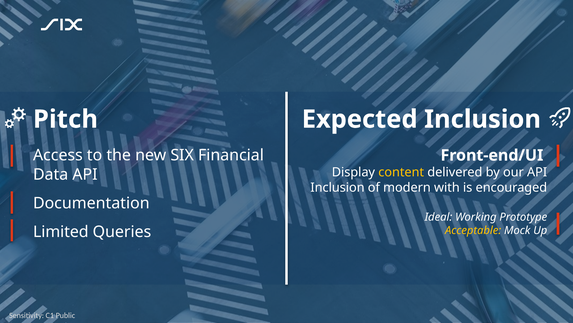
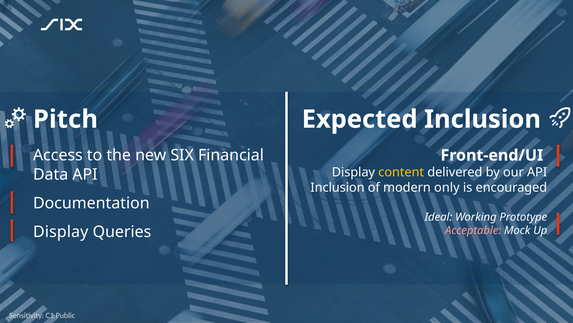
with: with -> only
Limited at (61, 232): Limited -> Display
Acceptable colour: yellow -> pink
